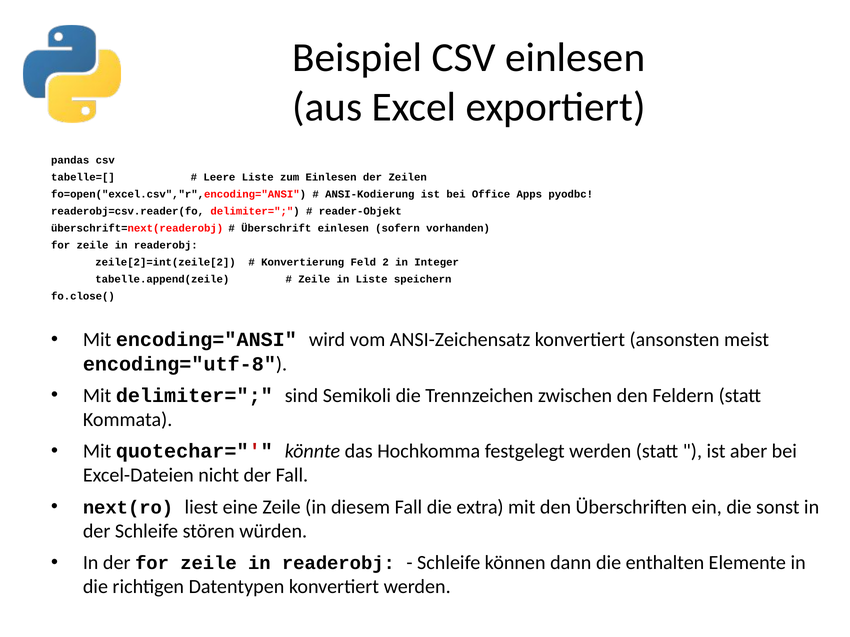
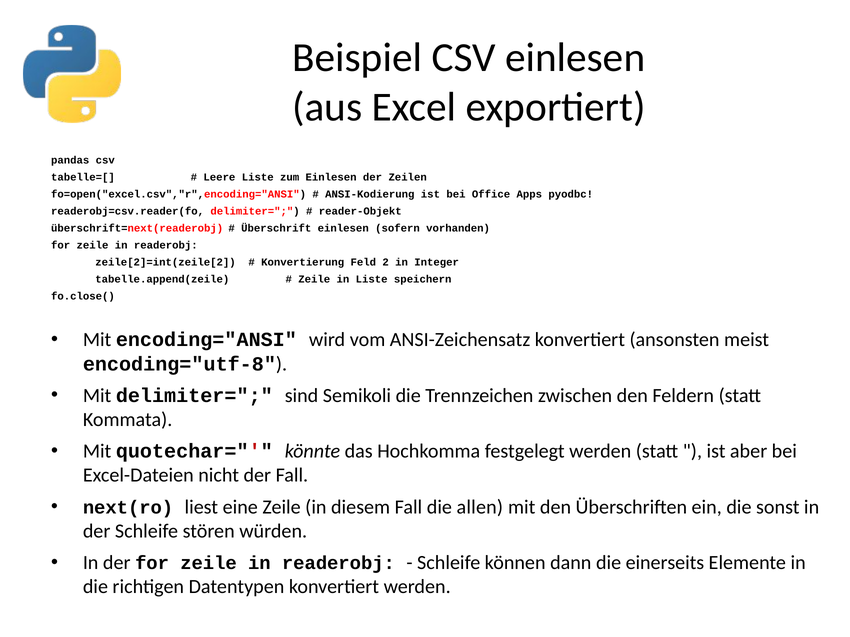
extra: extra -> allen
enthalten: enthalten -> einerseits
